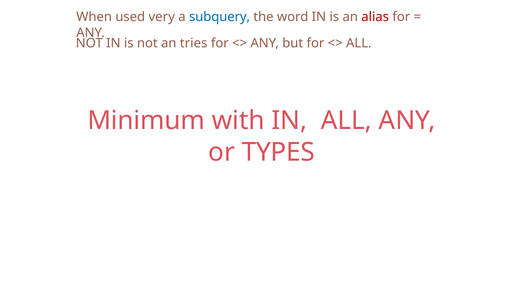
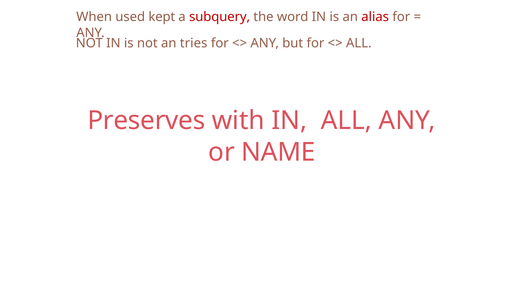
very: very -> kept
subquery colour: blue -> red
Minimum: Minimum -> Preserves
TYPES: TYPES -> NAME
